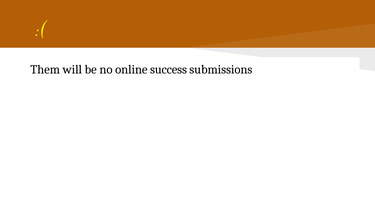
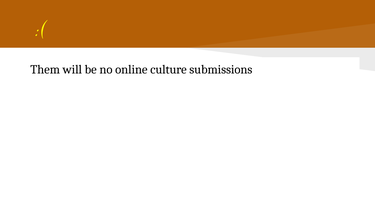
success: success -> culture
